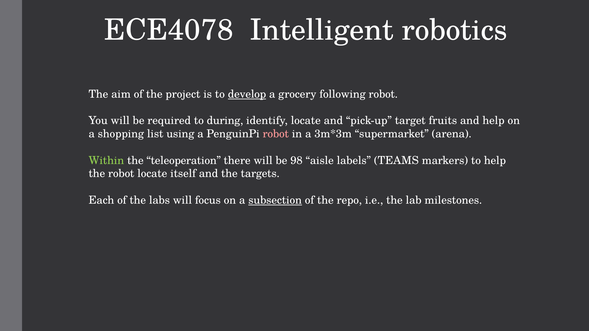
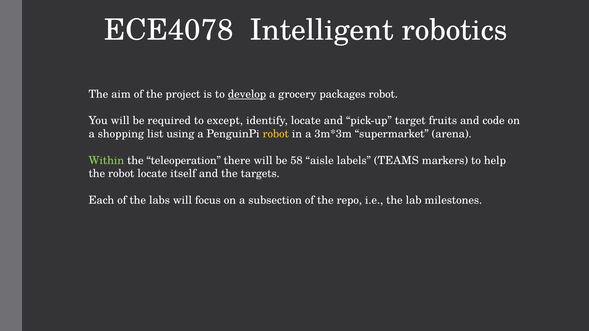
following: following -> packages
during: during -> except
and help: help -> code
robot at (276, 134) colour: pink -> yellow
98: 98 -> 58
subsection underline: present -> none
